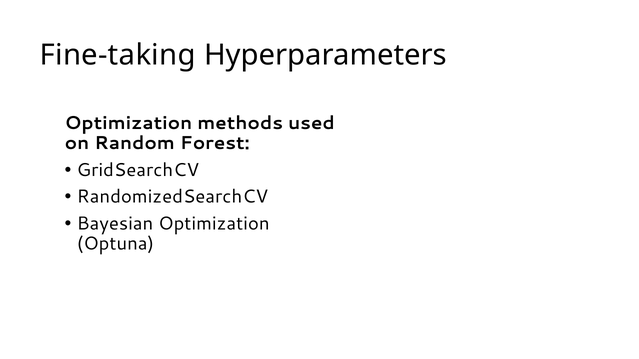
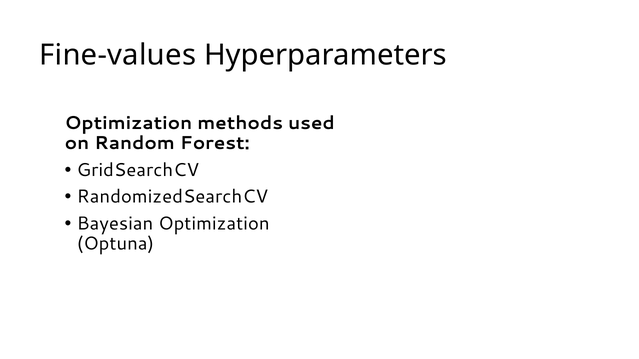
Fine-taking: Fine-taking -> Fine-values
